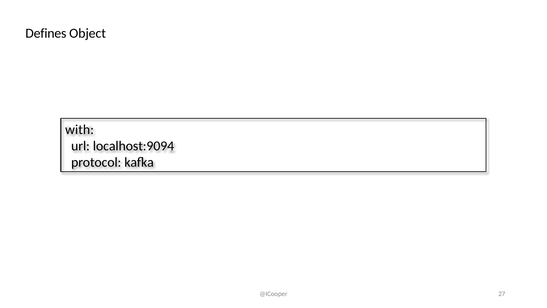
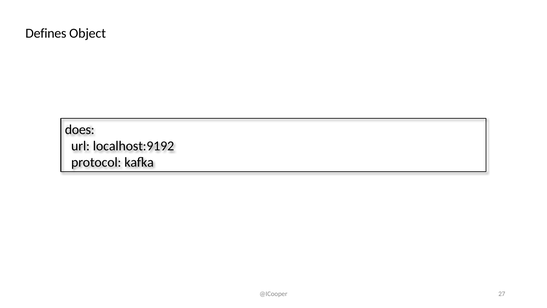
with: with -> does
localhost:9094: localhost:9094 -> localhost:9192
